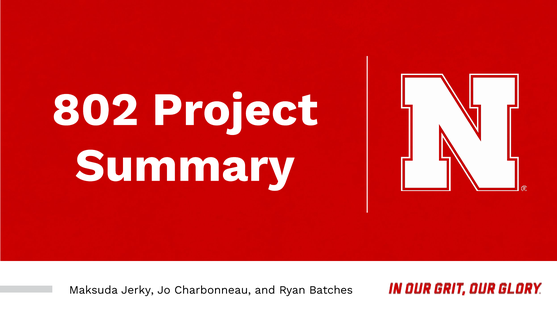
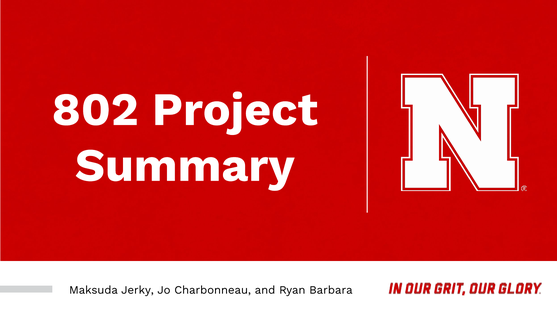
Batches: Batches -> Barbara
